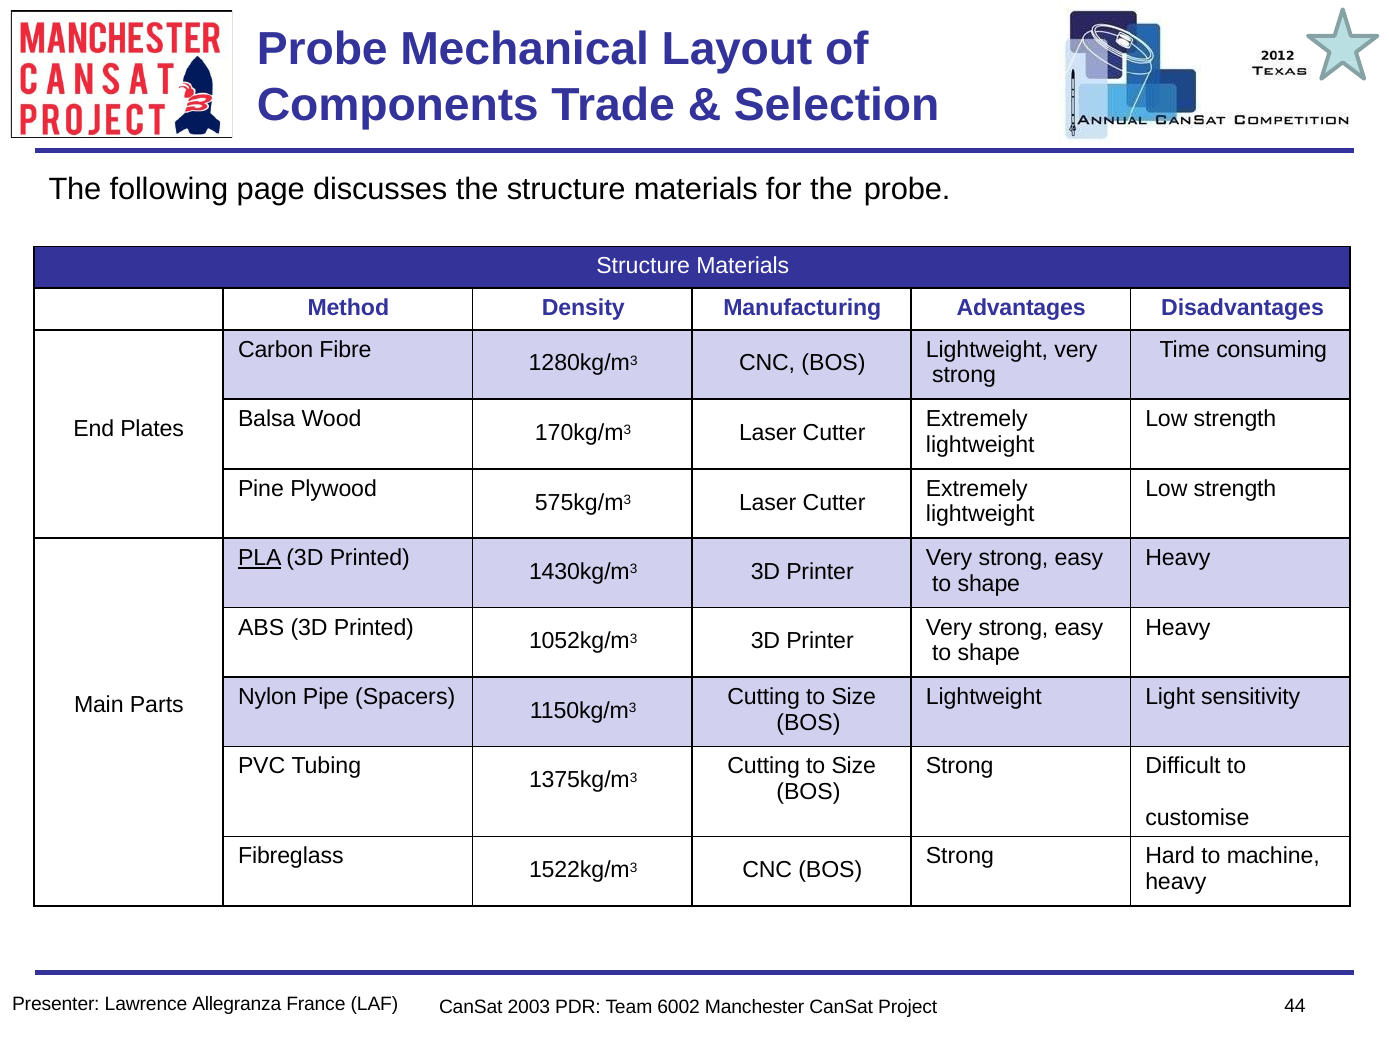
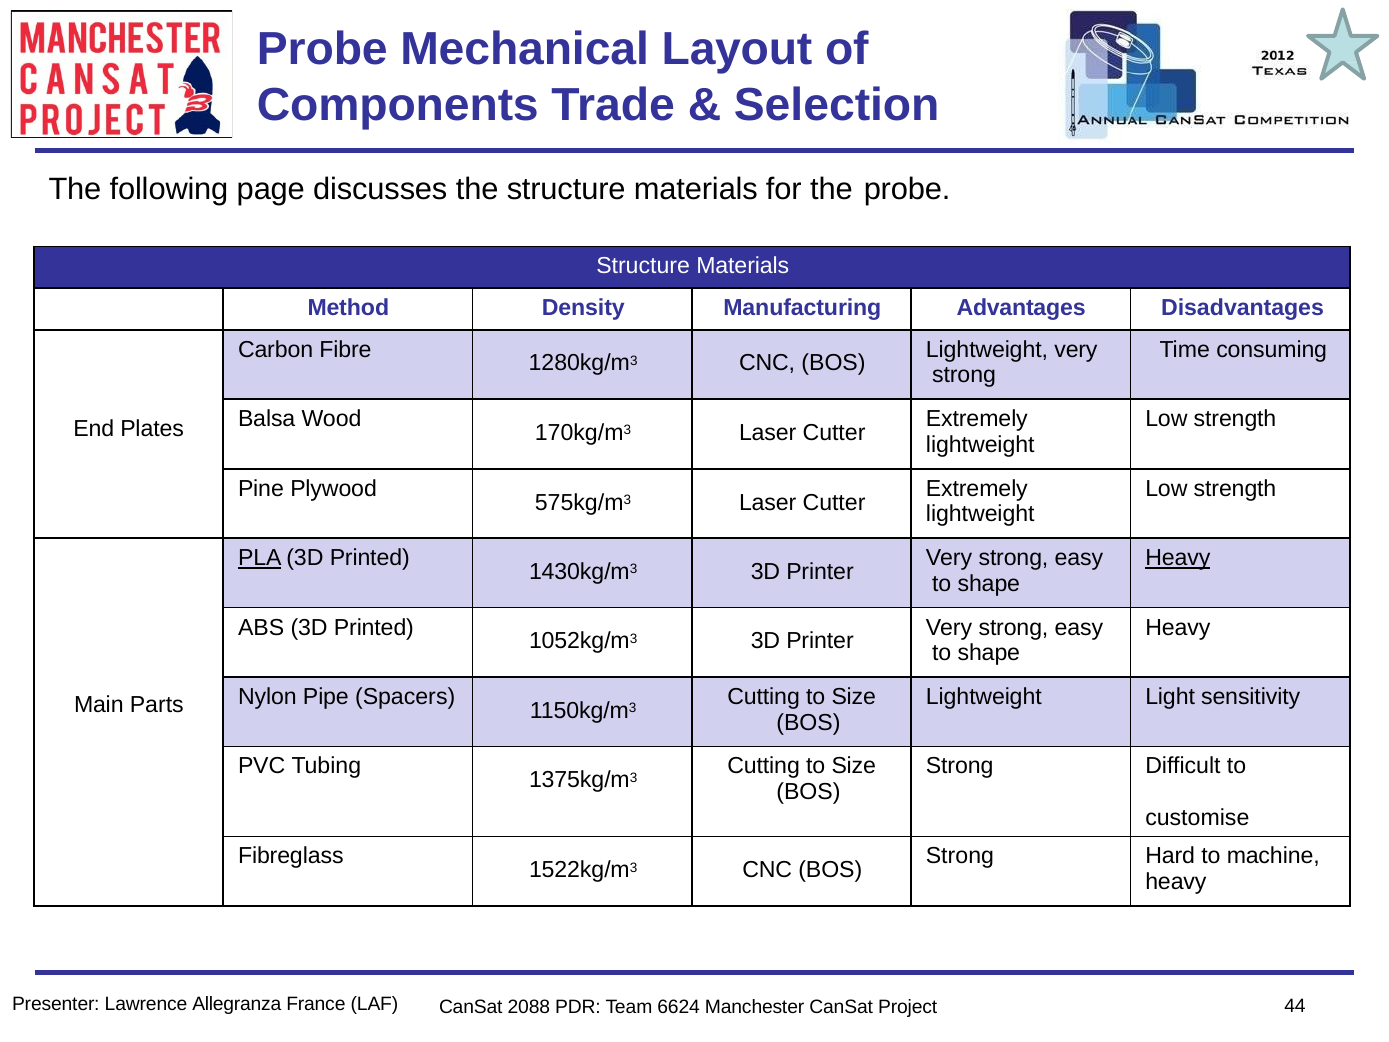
Heavy at (1178, 558) underline: none -> present
2003: 2003 -> 2088
6002: 6002 -> 6624
